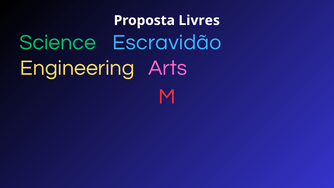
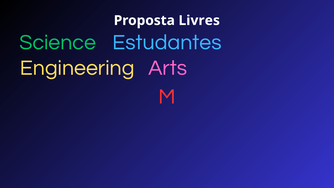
Escravidão: Escravidão -> Estudantes
